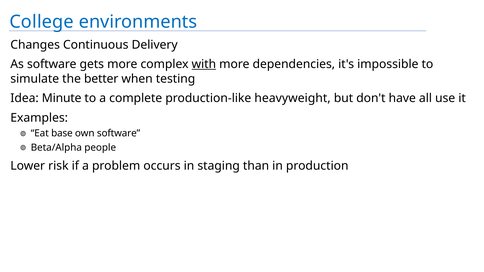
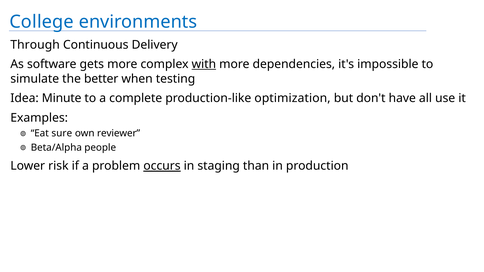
Changes: Changes -> Through
heavyweight: heavyweight -> optimization
base: base -> sure
own software: software -> reviewer
occurs underline: none -> present
